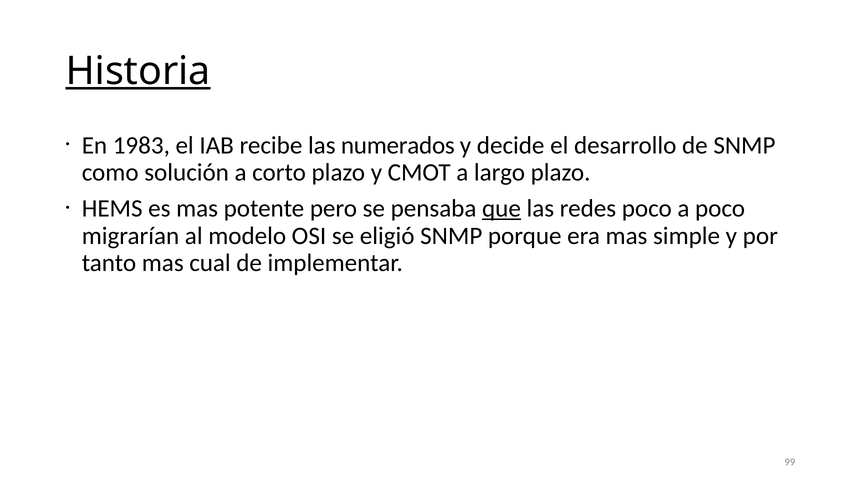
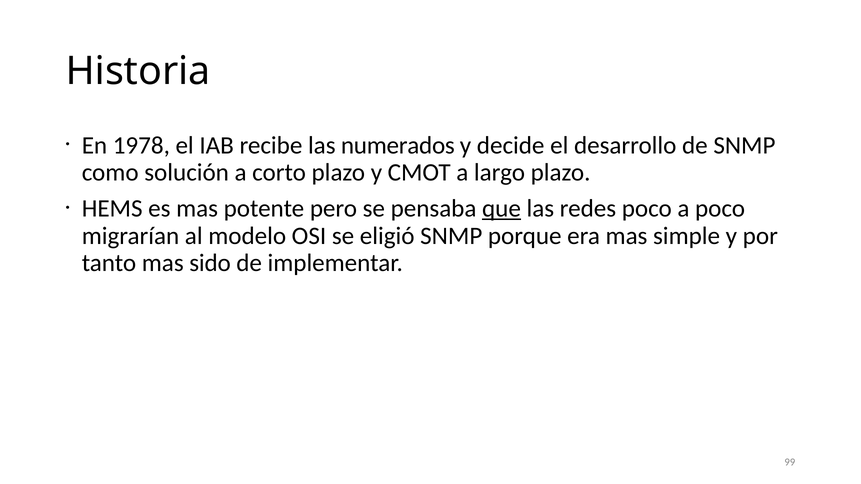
Historia underline: present -> none
1983: 1983 -> 1978
cual: cual -> sido
